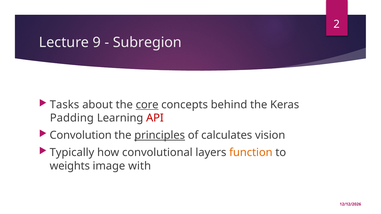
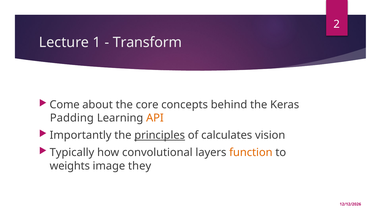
9: 9 -> 1
Subregion: Subregion -> Transform
Tasks: Tasks -> Come
core underline: present -> none
API colour: red -> orange
Convolution: Convolution -> Importantly
with: with -> they
